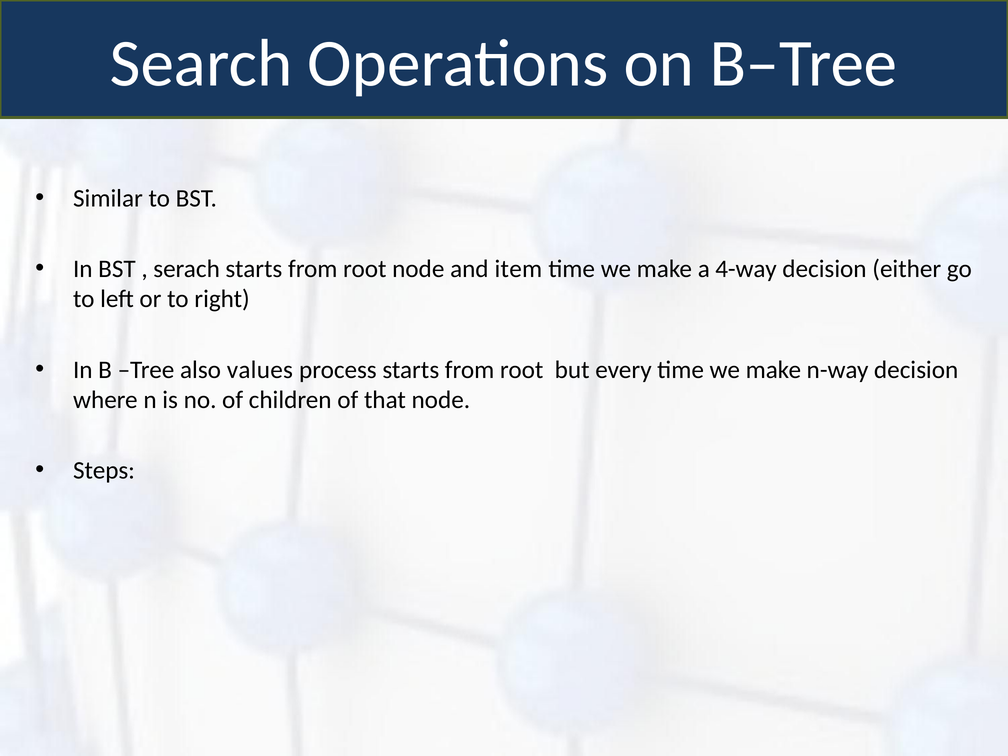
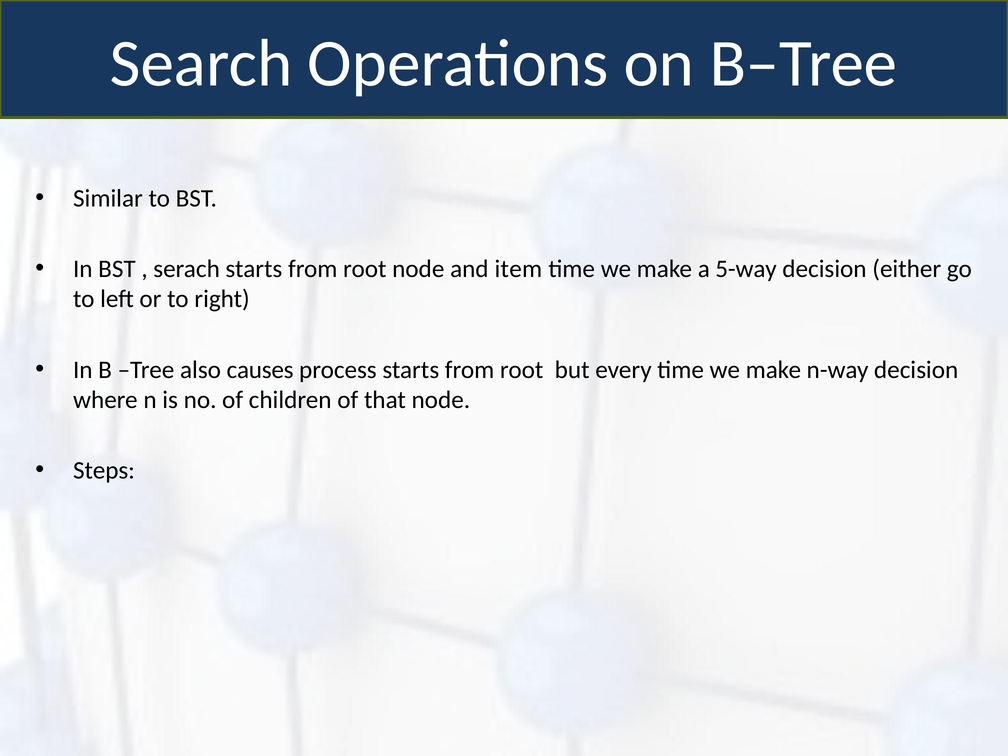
4-way: 4-way -> 5-way
values: values -> causes
